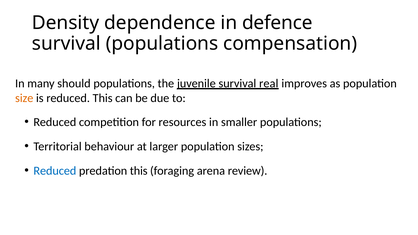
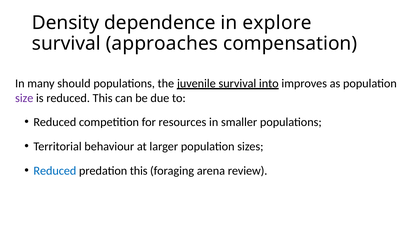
defence: defence -> explore
survival populations: populations -> approaches
real: real -> into
size colour: orange -> purple
